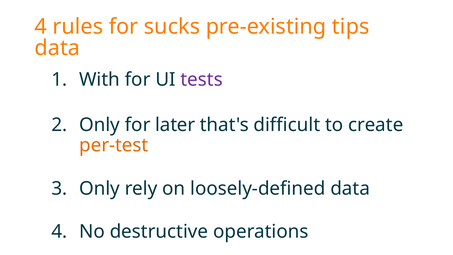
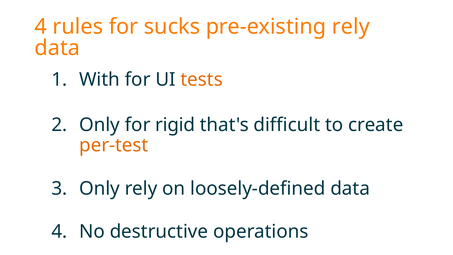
pre-existing tips: tips -> rely
tests colour: purple -> orange
later: later -> rigid
